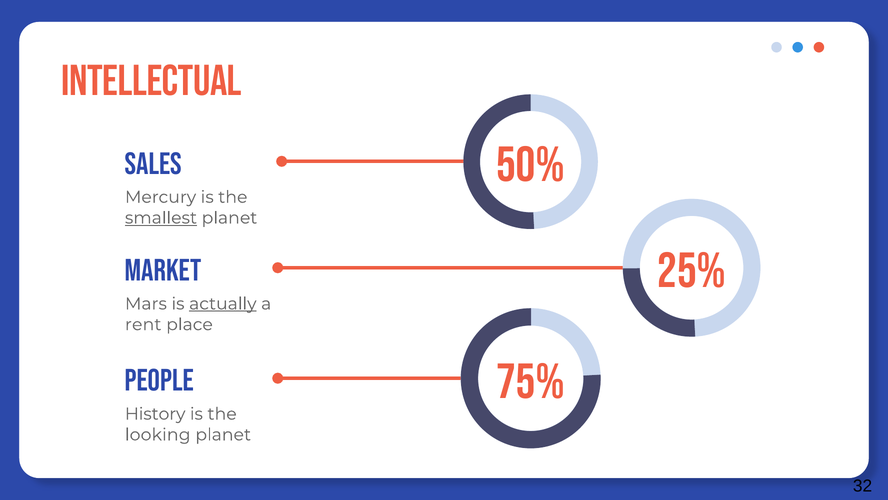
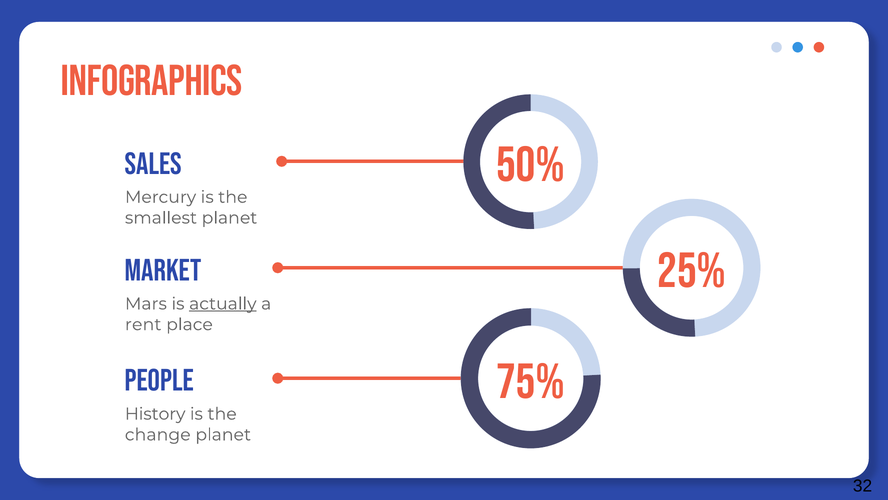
INTELLECTUAL: INTELLECTUAL -> INFOGRAPHICS
smallest underline: present -> none
looking: looking -> change
